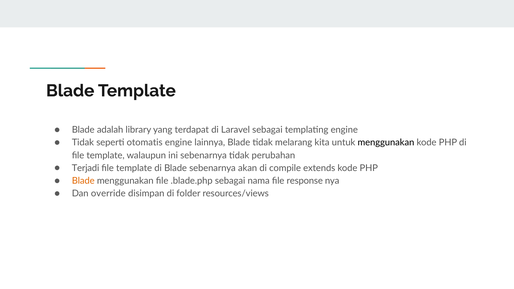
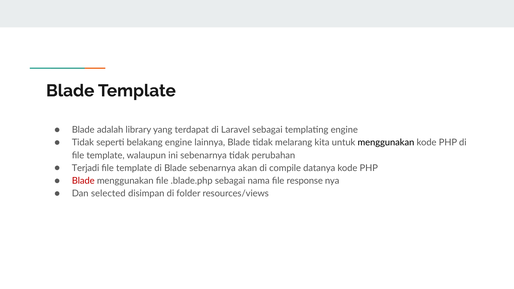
otomatis: otomatis -> belakang
extends: extends -> datanya
Blade at (83, 181) colour: orange -> red
override: override -> selected
